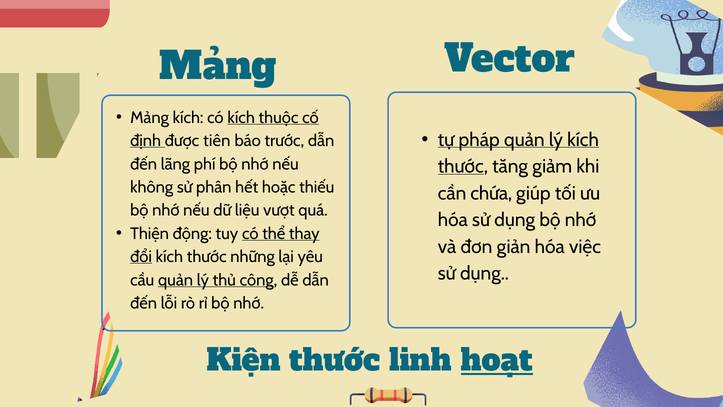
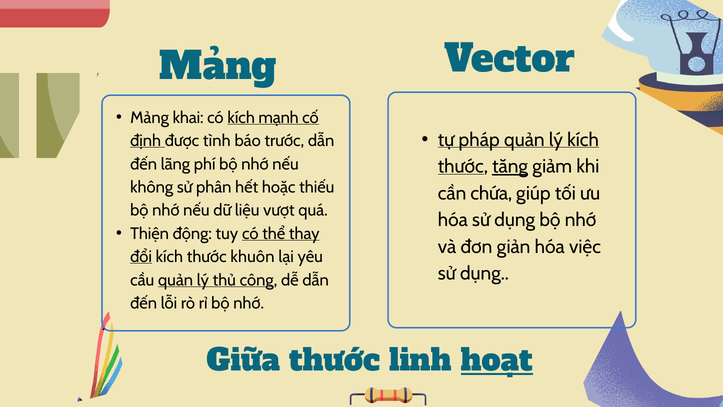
Mảng kích: kích -> khai
thuộc: thuộc -> mạnh
tiên: tiên -> tình
tăng underline: none -> present
những: những -> khuôn
Kiện: Kiện -> Giữa
